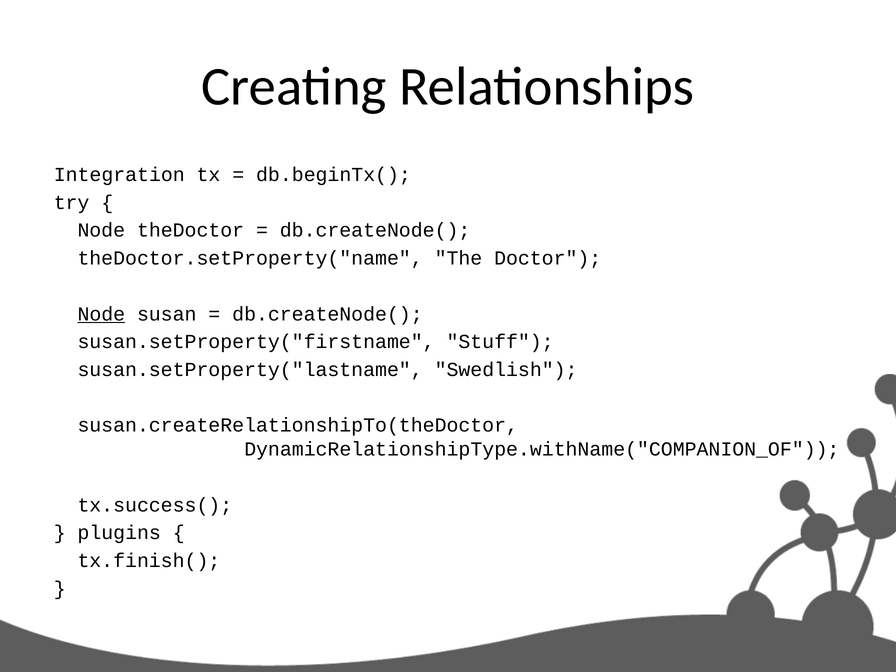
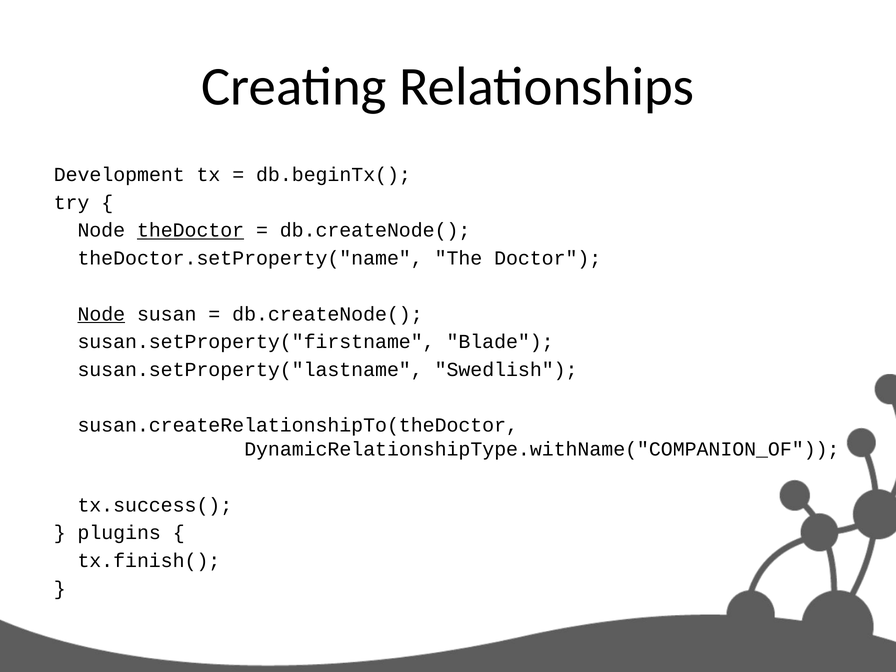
Integration: Integration -> Development
theDoctor underline: none -> present
Stuff: Stuff -> Blade
